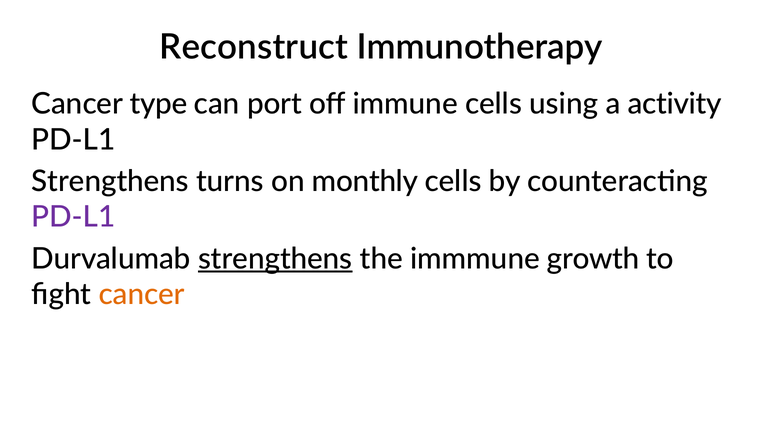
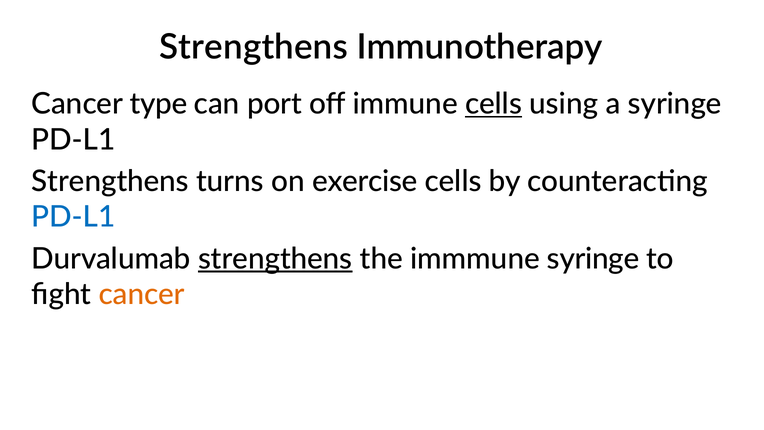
Reconstruct at (254, 47): Reconstruct -> Strengthens
cells at (494, 104) underline: none -> present
a activity: activity -> syringe
monthly: monthly -> exercise
PD-L1 at (73, 217) colour: purple -> blue
immmune growth: growth -> syringe
